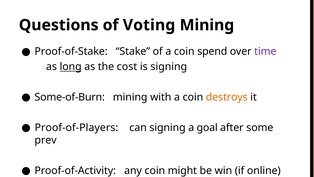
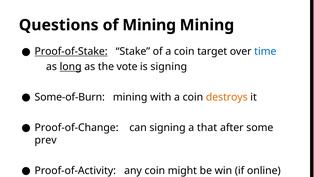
of Voting: Voting -> Mining
Proof-of-Stake underline: none -> present
spend: spend -> target
time colour: purple -> blue
cost: cost -> vote
Proof-of-Players: Proof-of-Players -> Proof-of-Change
goal: goal -> that
